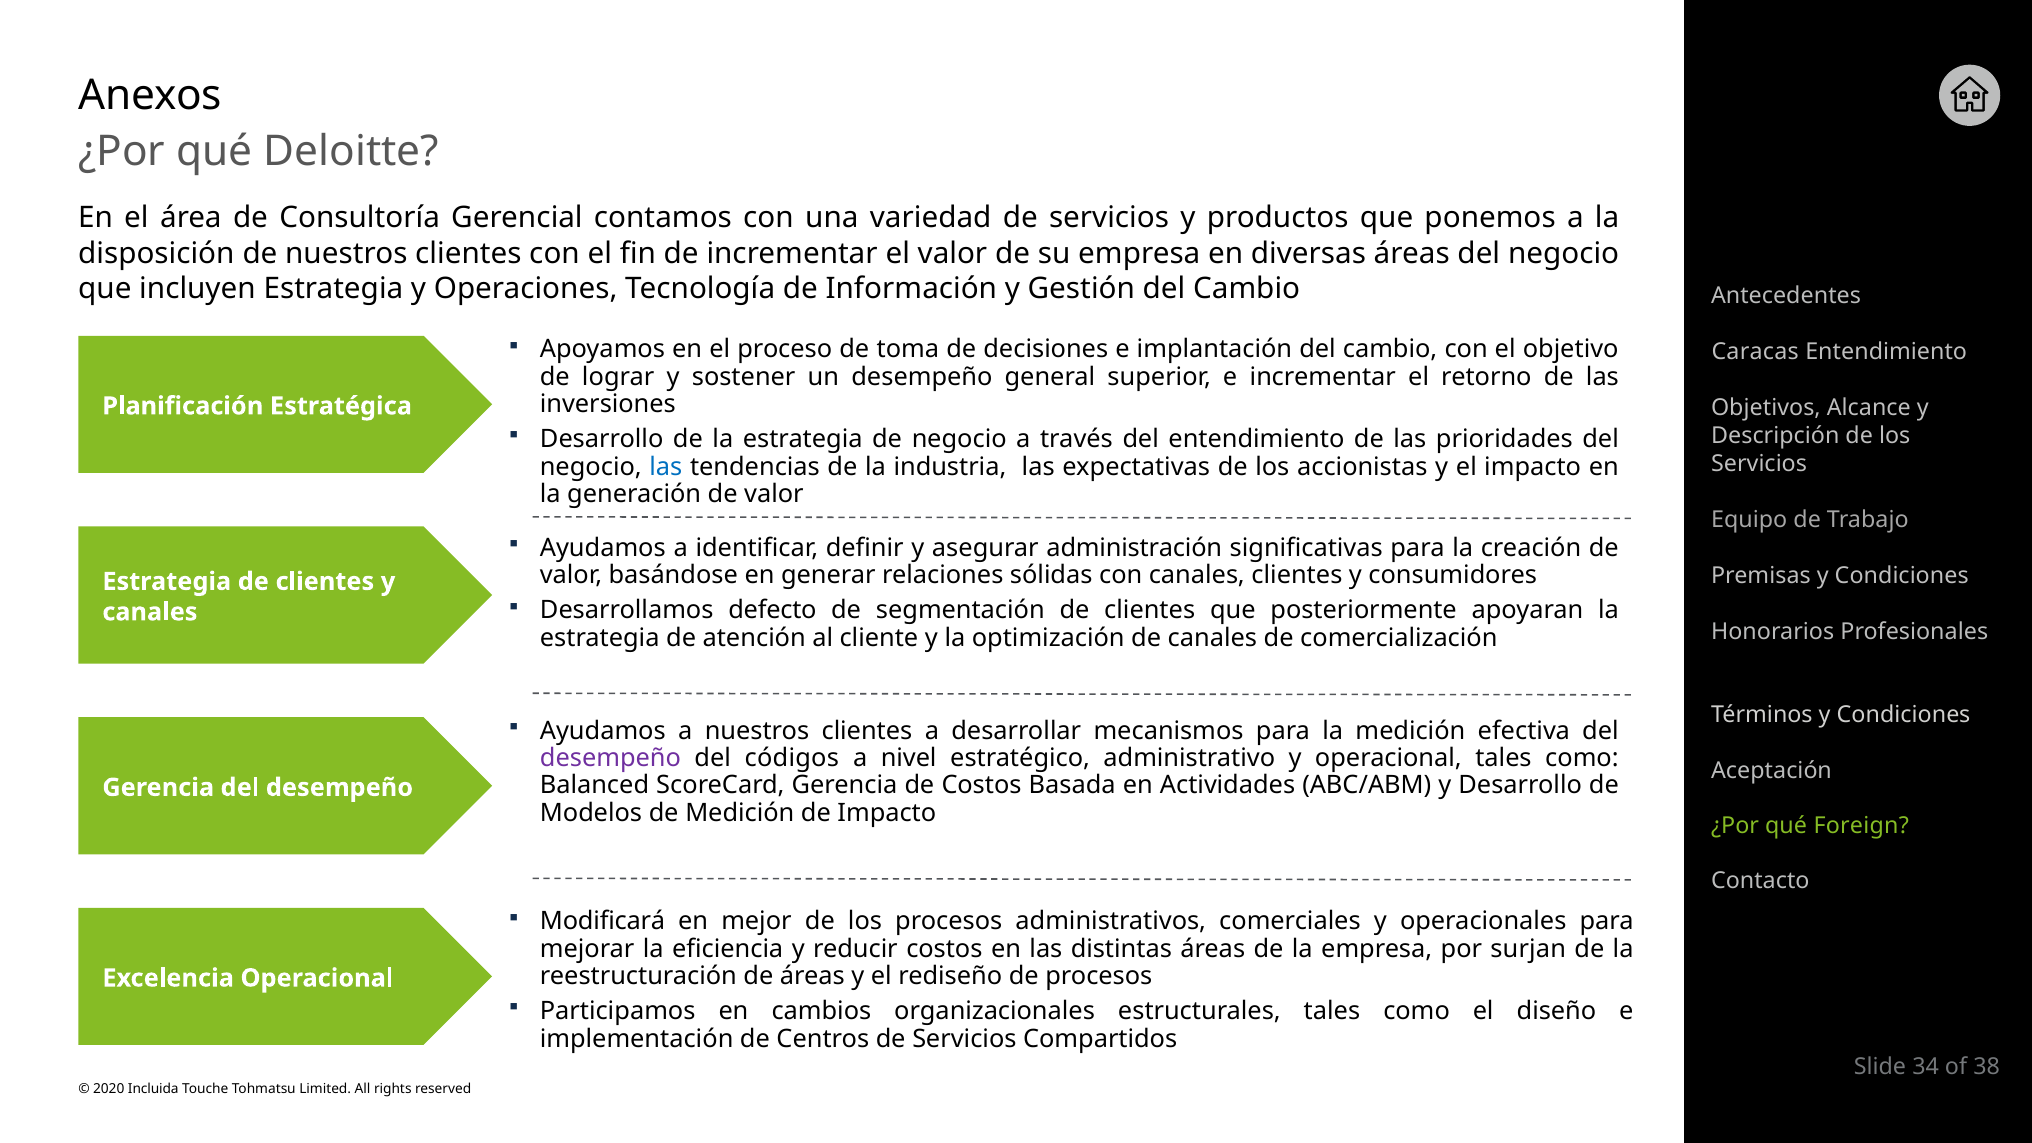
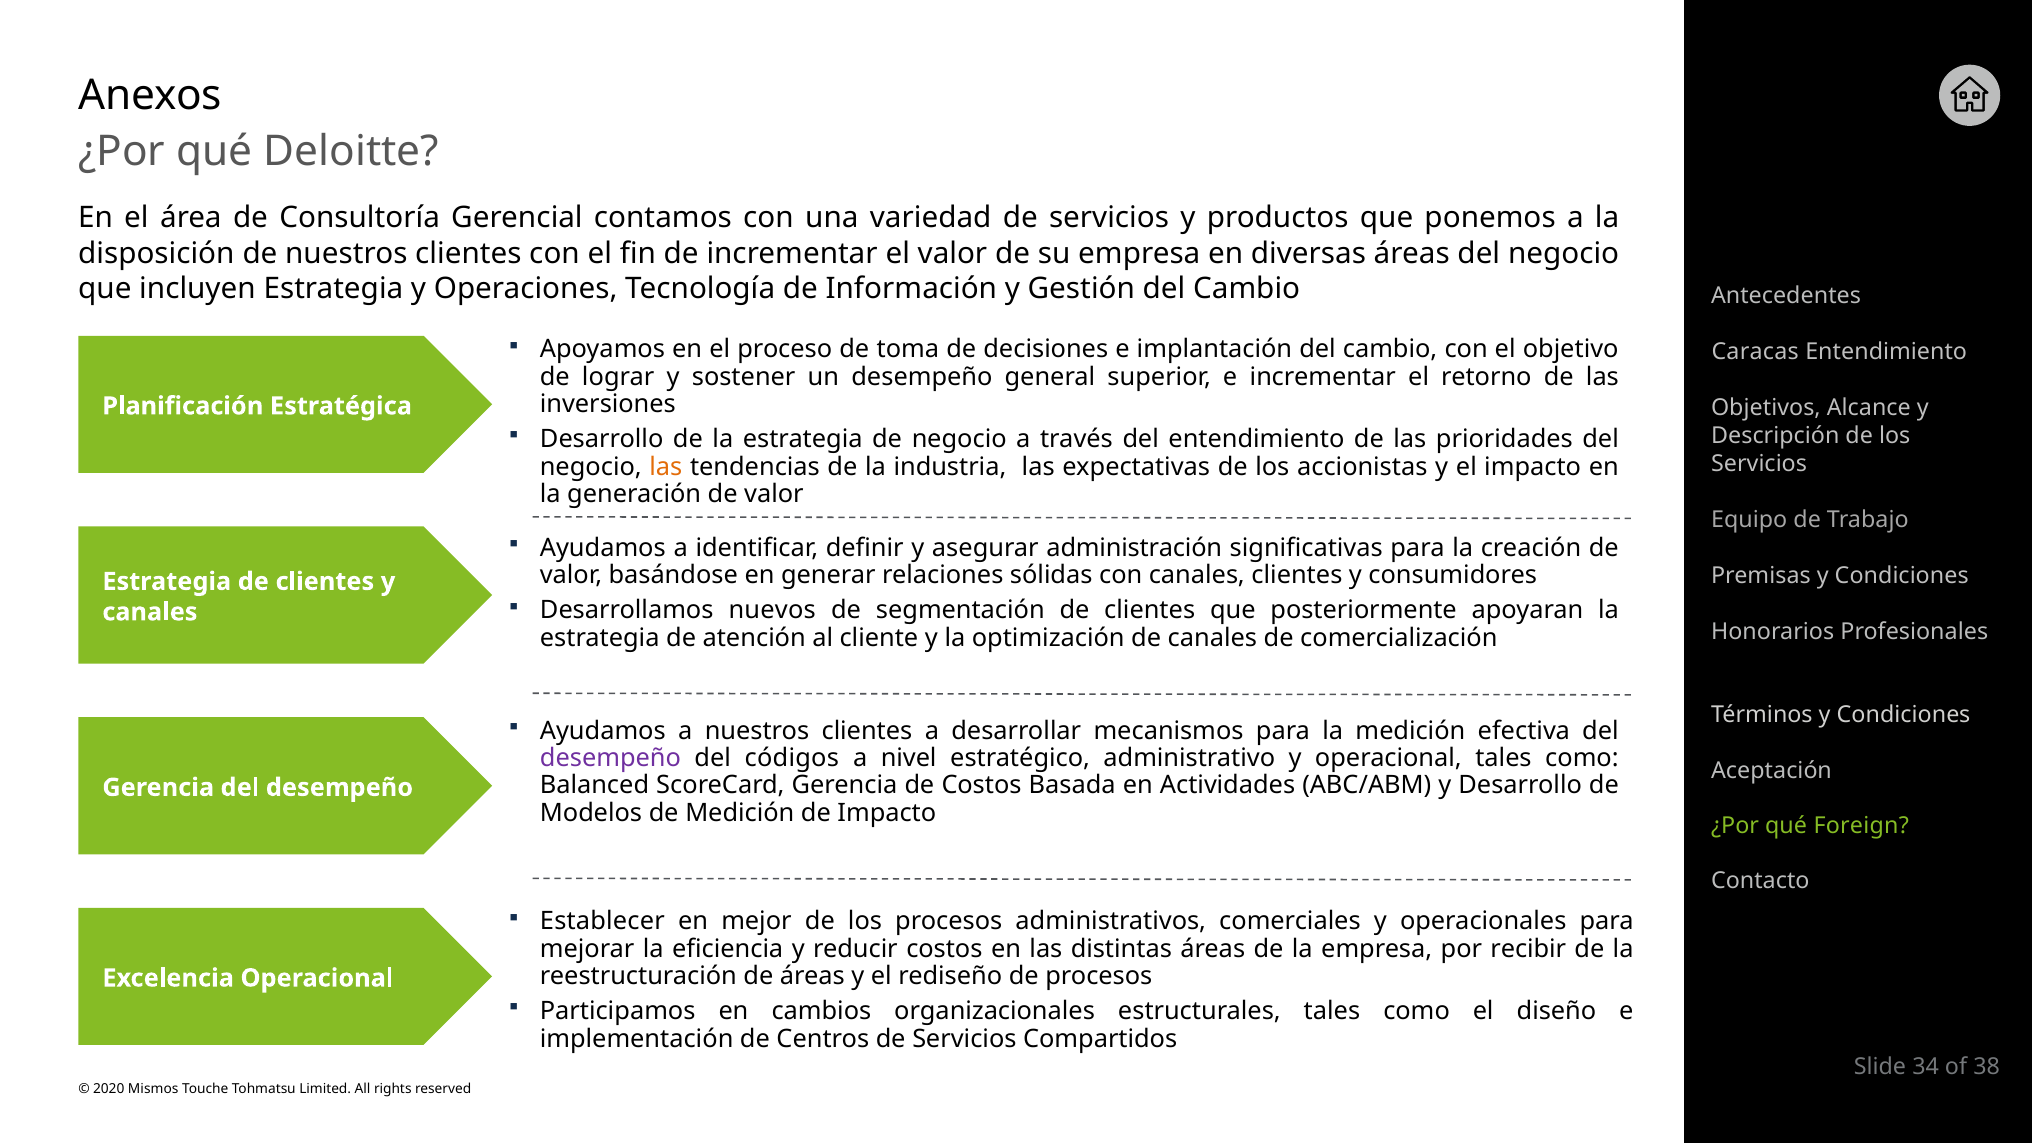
las at (666, 467) colour: blue -> orange
defecto: defecto -> nuevos
Modificará: Modificará -> Establecer
surjan: surjan -> recibir
Incluida: Incluida -> Mismos
